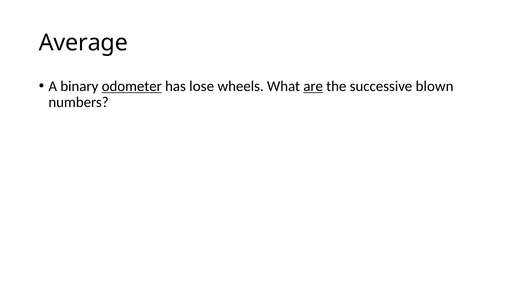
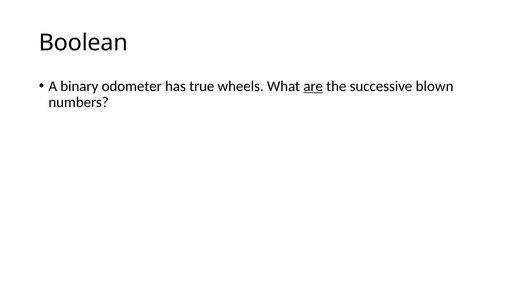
Average: Average -> Boolean
odometer underline: present -> none
lose: lose -> true
